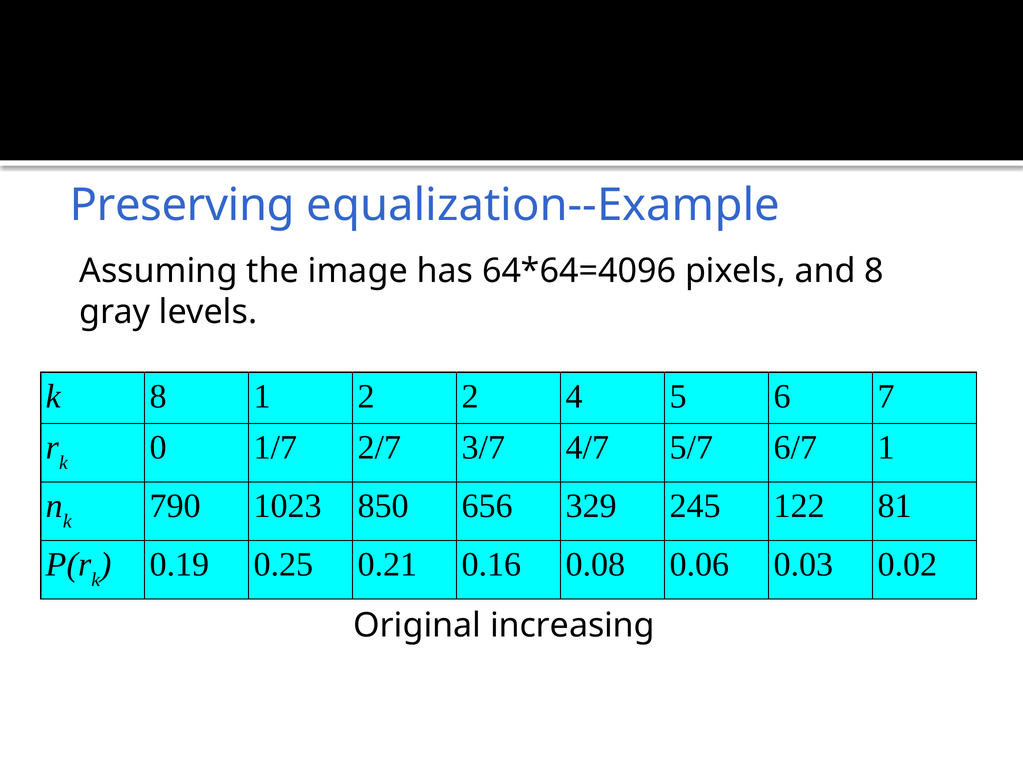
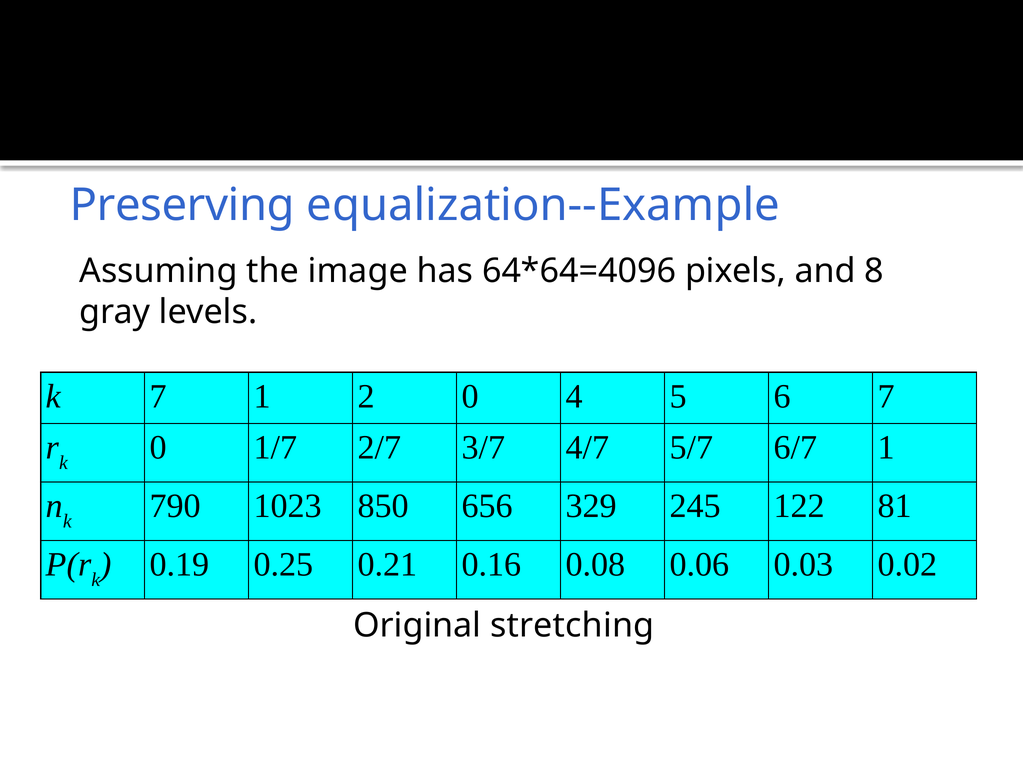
k 8: 8 -> 7
2 2: 2 -> 0
increasing: increasing -> stretching
